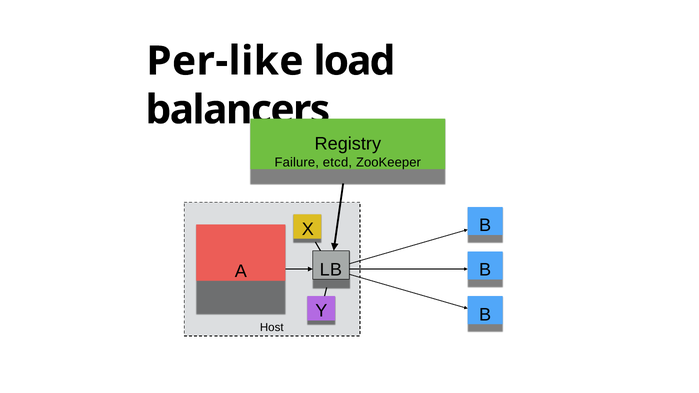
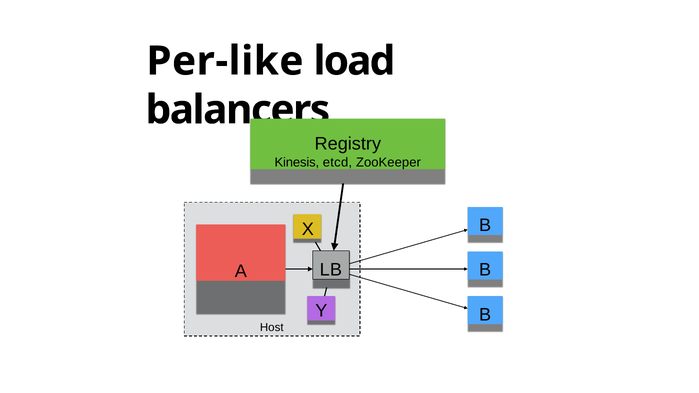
Failure: Failure -> Kinesis
